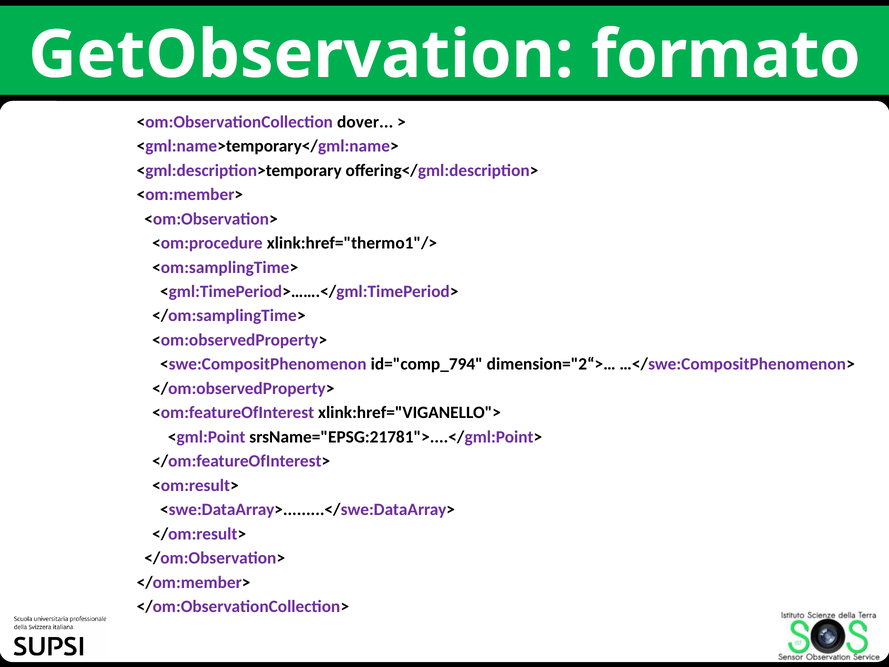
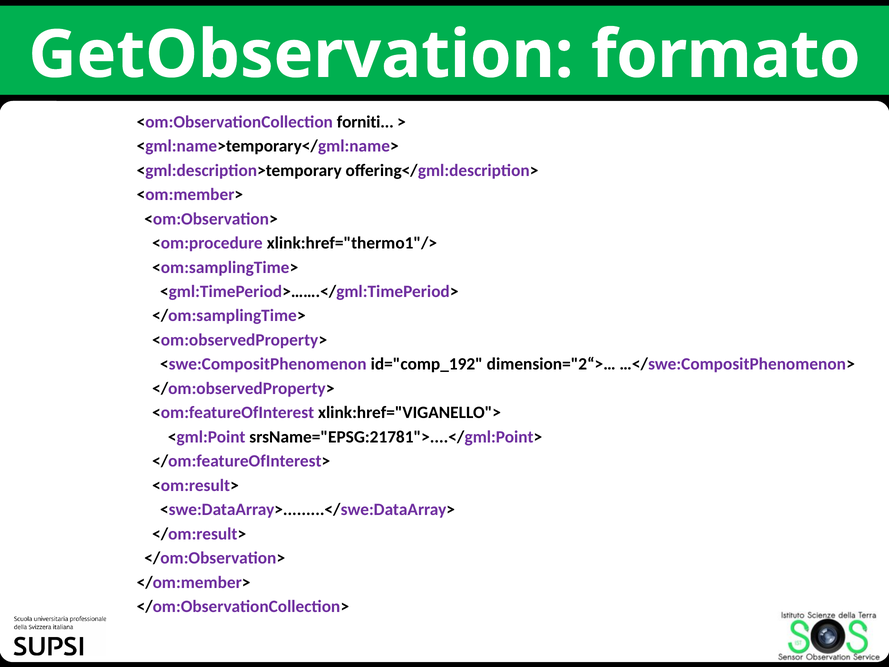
dover: dover -> forniti
id="comp_794: id="comp_794 -> id="comp_192
